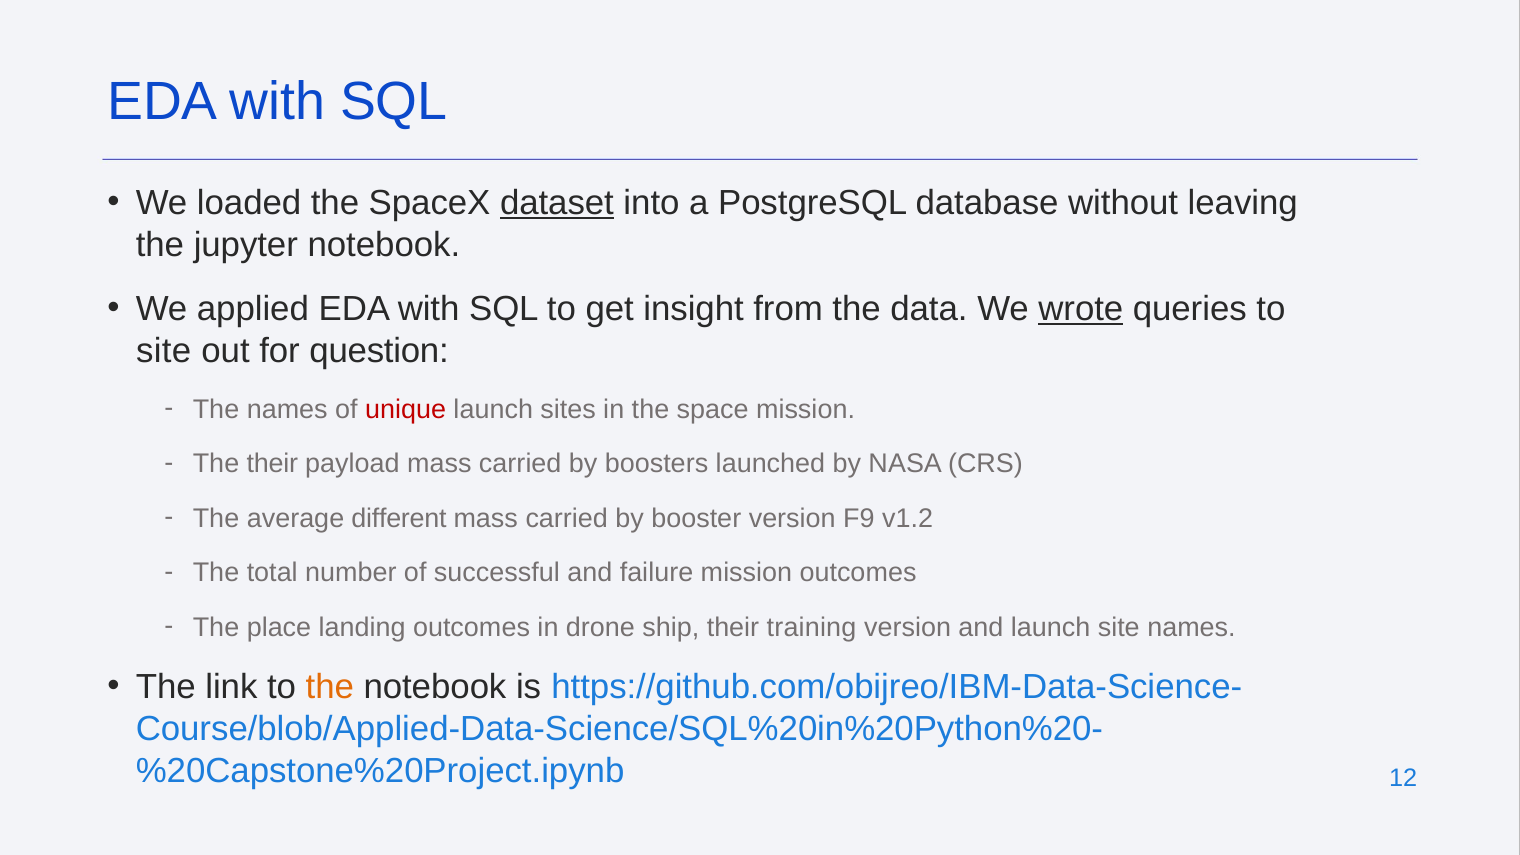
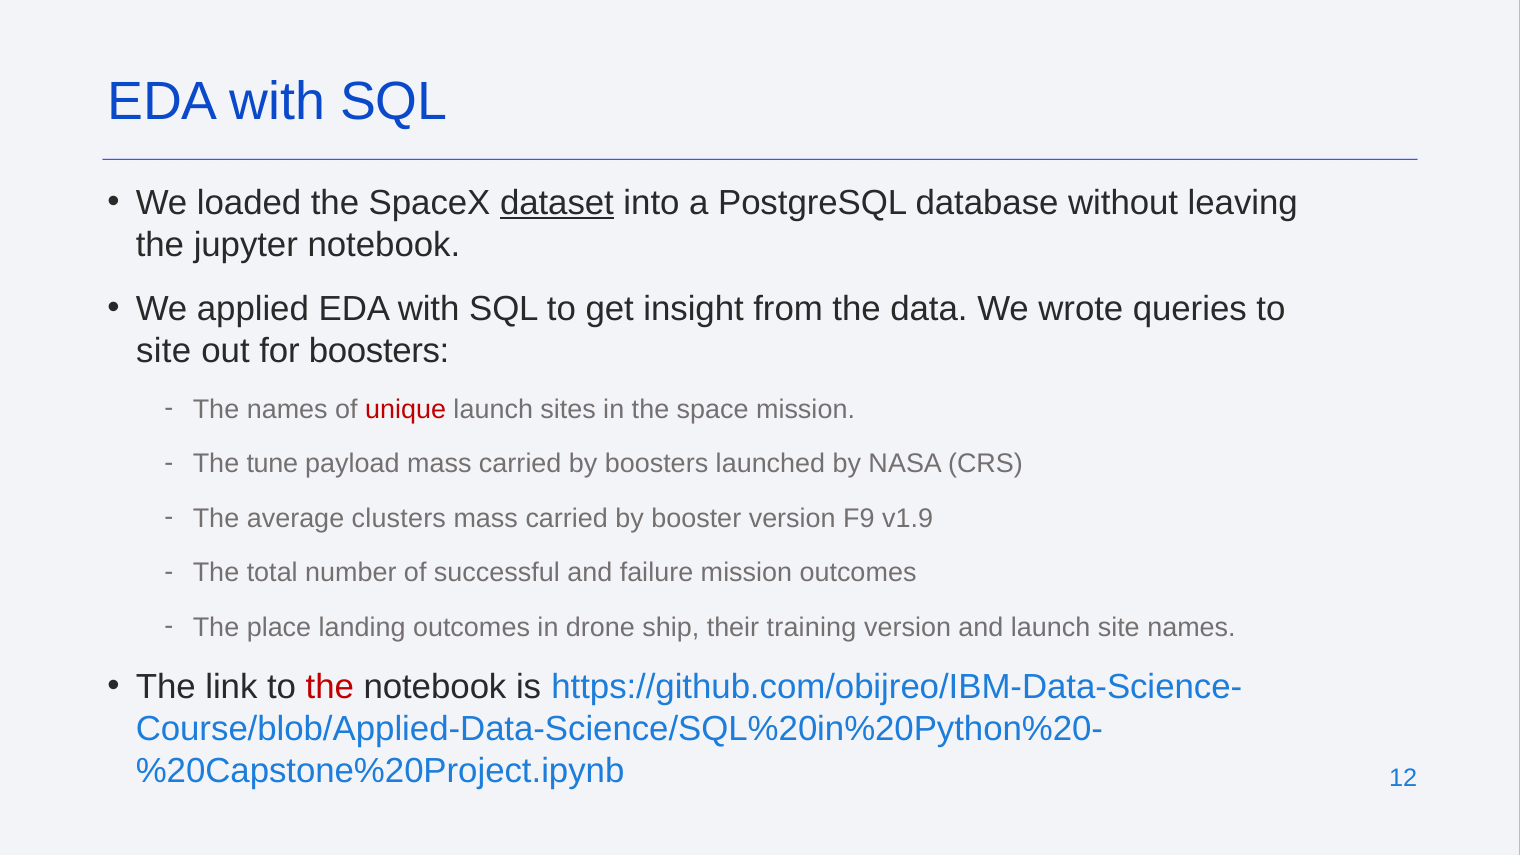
wrote underline: present -> none
for question: question -> boosters
The their: their -> tune
different: different -> clusters
v1.2: v1.2 -> v1.9
the at (330, 687) colour: orange -> red
